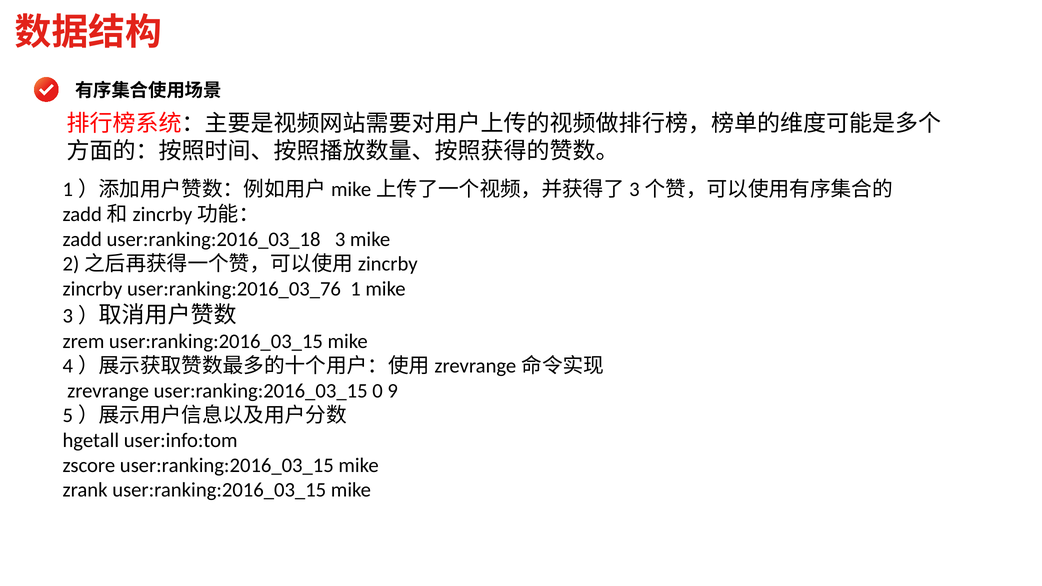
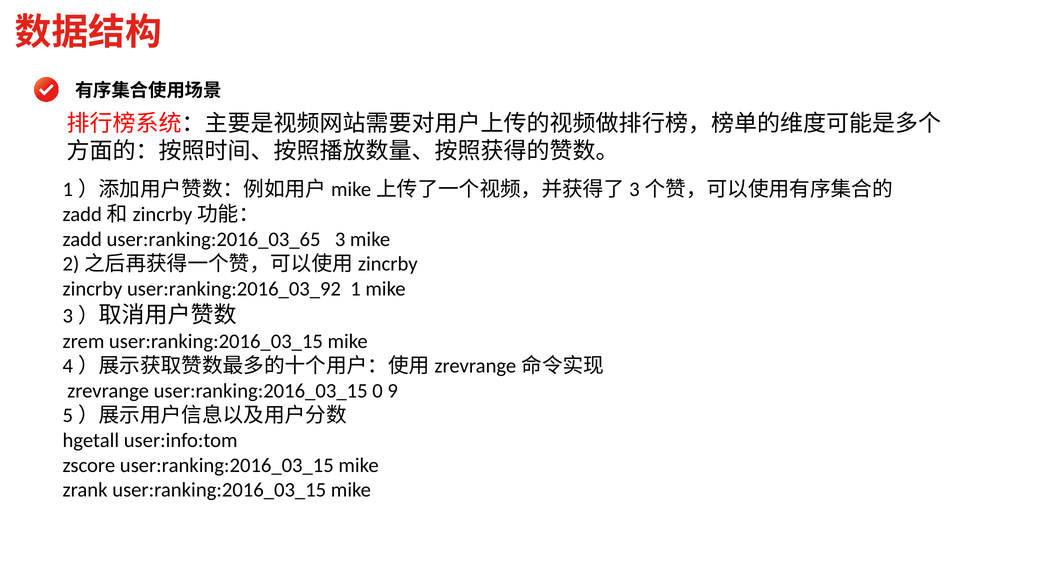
user:ranking:2016_03_18: user:ranking:2016_03_18 -> user:ranking:2016_03_65
user:ranking:2016_03_76: user:ranking:2016_03_76 -> user:ranking:2016_03_92
